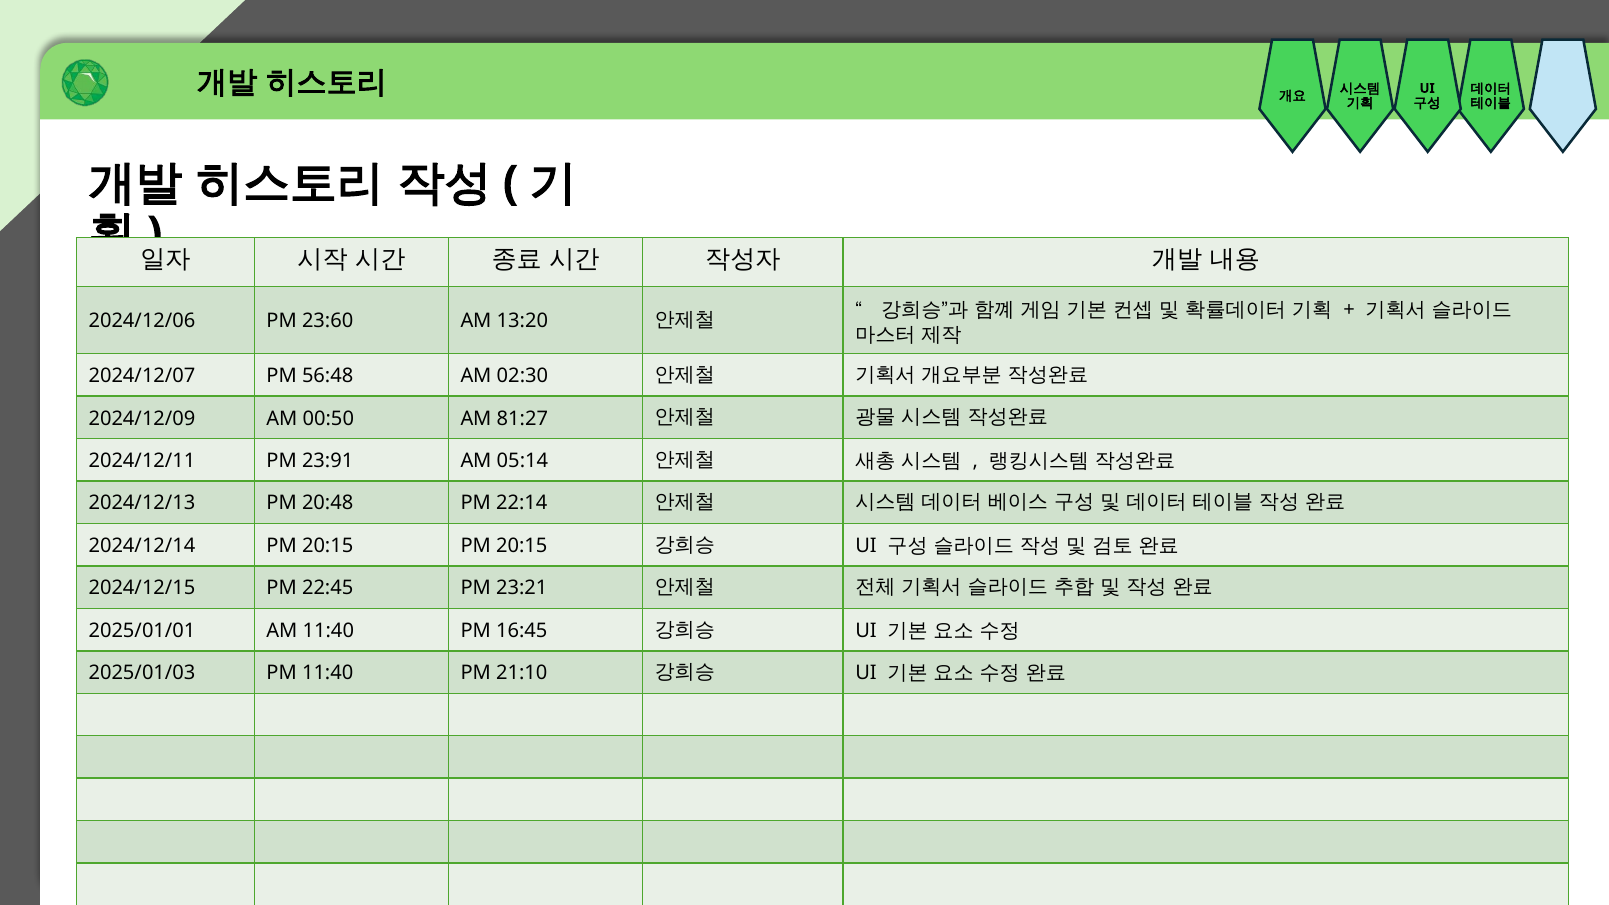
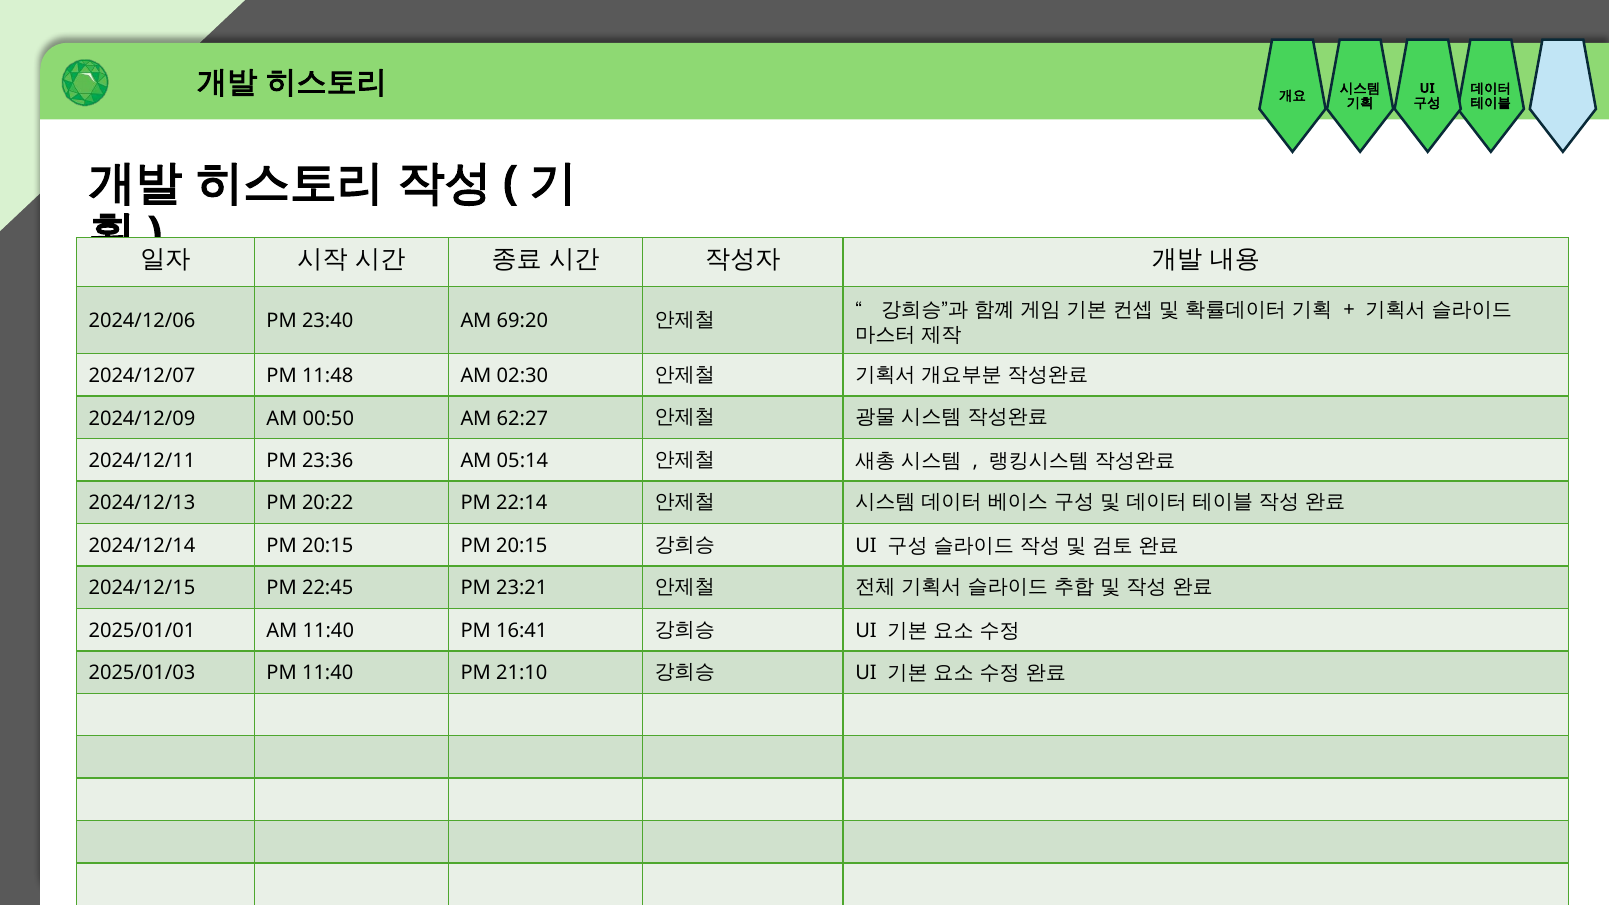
23:60: 23:60 -> 23:40
13:20: 13:20 -> 69:20
56:48: 56:48 -> 11:48
81:27: 81:27 -> 62:27
23:91: 23:91 -> 23:36
20:48: 20:48 -> 20:22
16:45: 16:45 -> 16:41
